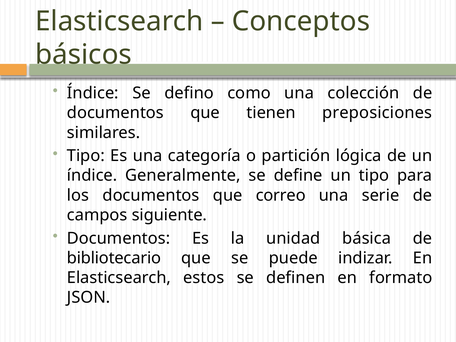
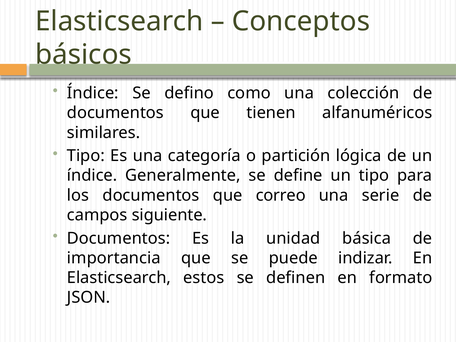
preposiciones: preposiciones -> alfanuméricos
bibliotecario: bibliotecario -> importancia
